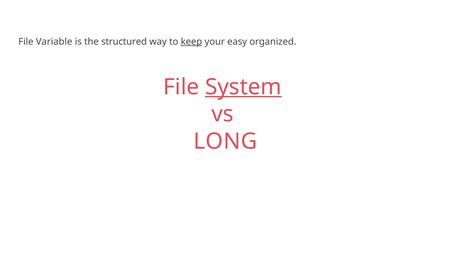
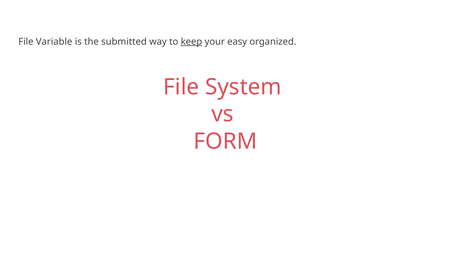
structured: structured -> submitted
System underline: present -> none
LONG: LONG -> FORM
